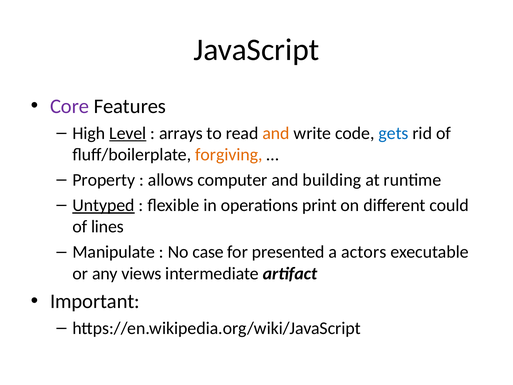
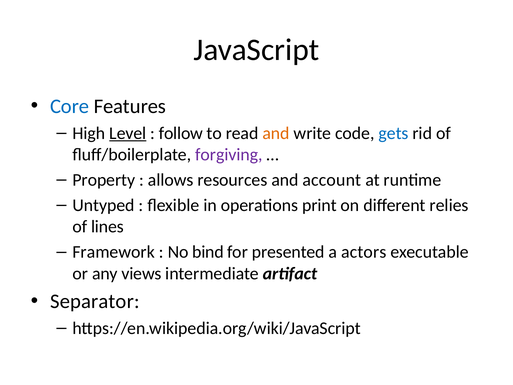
Core colour: purple -> blue
arrays: arrays -> follow
forgiving colour: orange -> purple
computer: computer -> resources
building: building -> account
Untyped underline: present -> none
could: could -> relies
Manipulate: Manipulate -> Framework
case: case -> bind
Important: Important -> Separator
